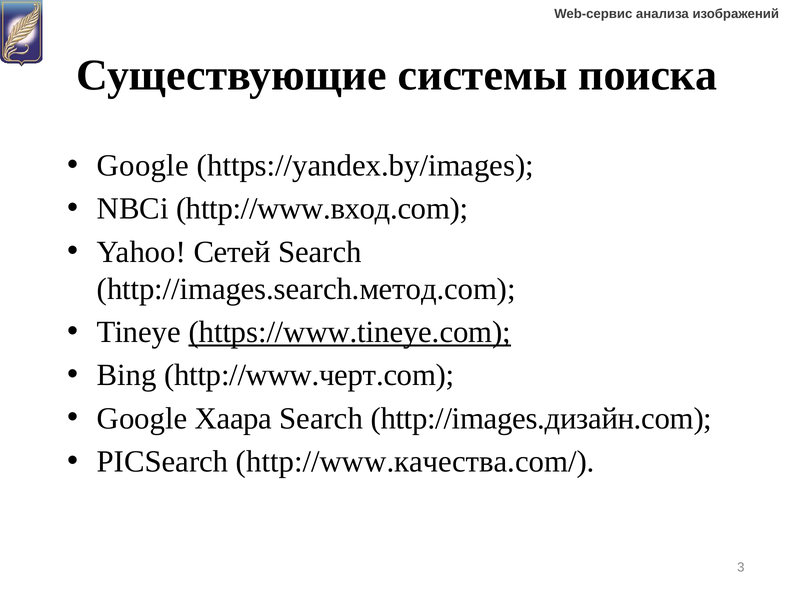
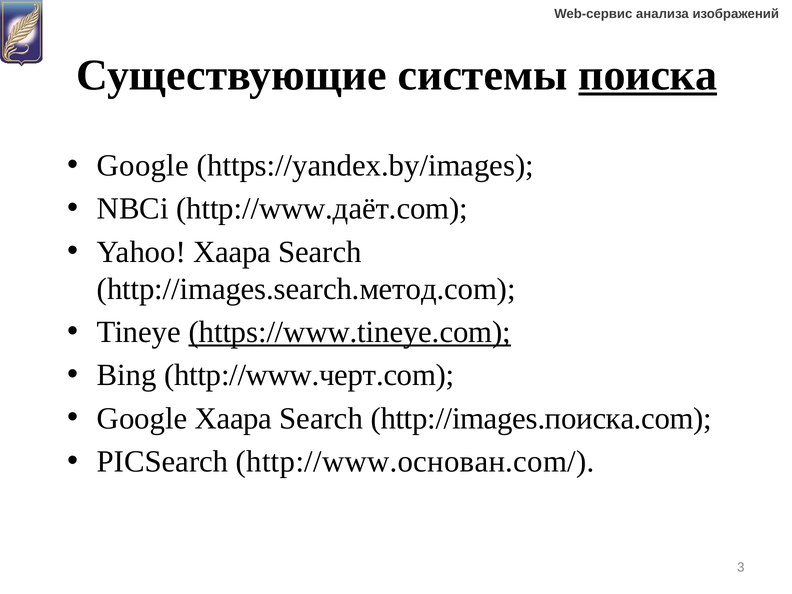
поиска underline: none -> present
http://www.вход.com: http://www.вход.com -> http://www.даёт.com
Yahoo Сетей: Сетей -> Хаара
http://images.дизайн.com: http://images.дизайн.com -> http://images.поиска.com
http://www.качества.com/: http://www.качества.com/ -> http://www.основан.com/
